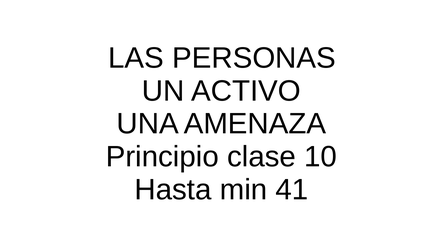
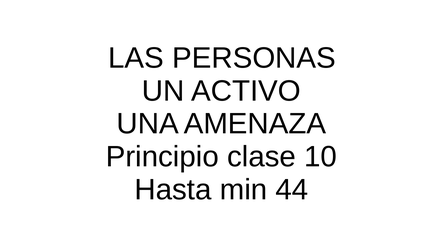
41: 41 -> 44
